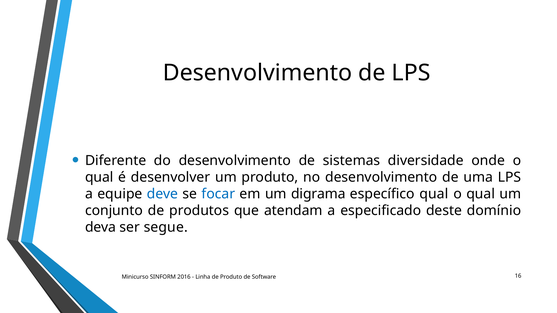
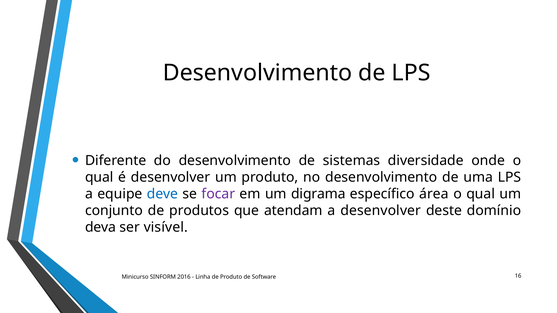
focar colour: blue -> purple
específico qual: qual -> área
a especificado: especificado -> desenvolver
segue: segue -> visível
